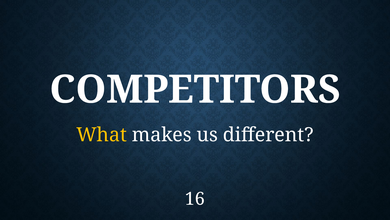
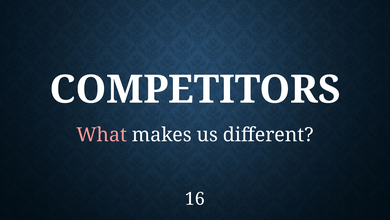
What colour: yellow -> pink
